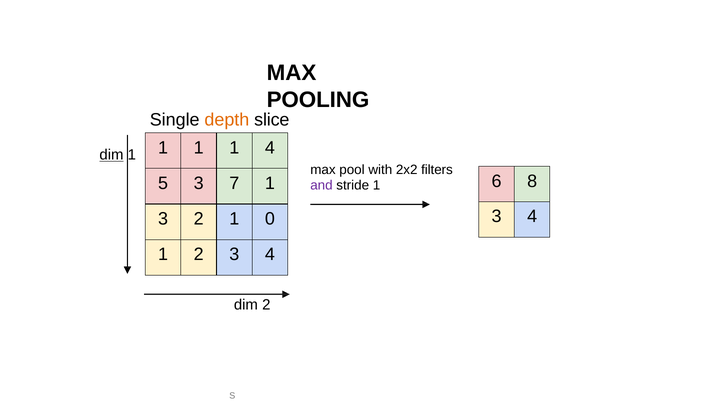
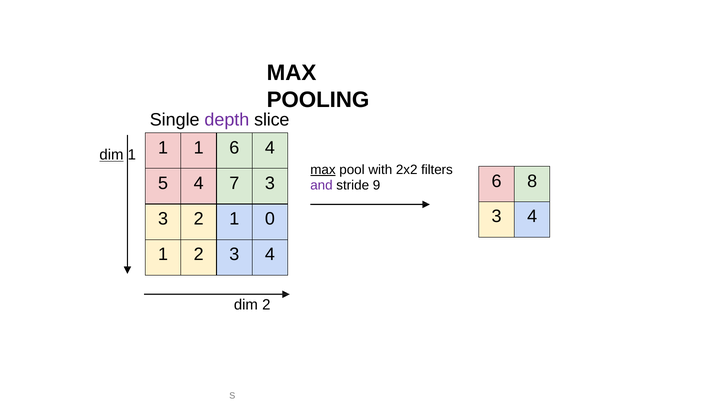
depth colour: orange -> purple
1 1 1: 1 -> 6
max at (323, 170) underline: none -> present
5 3: 3 -> 4
7 1: 1 -> 3
stride 1: 1 -> 9
